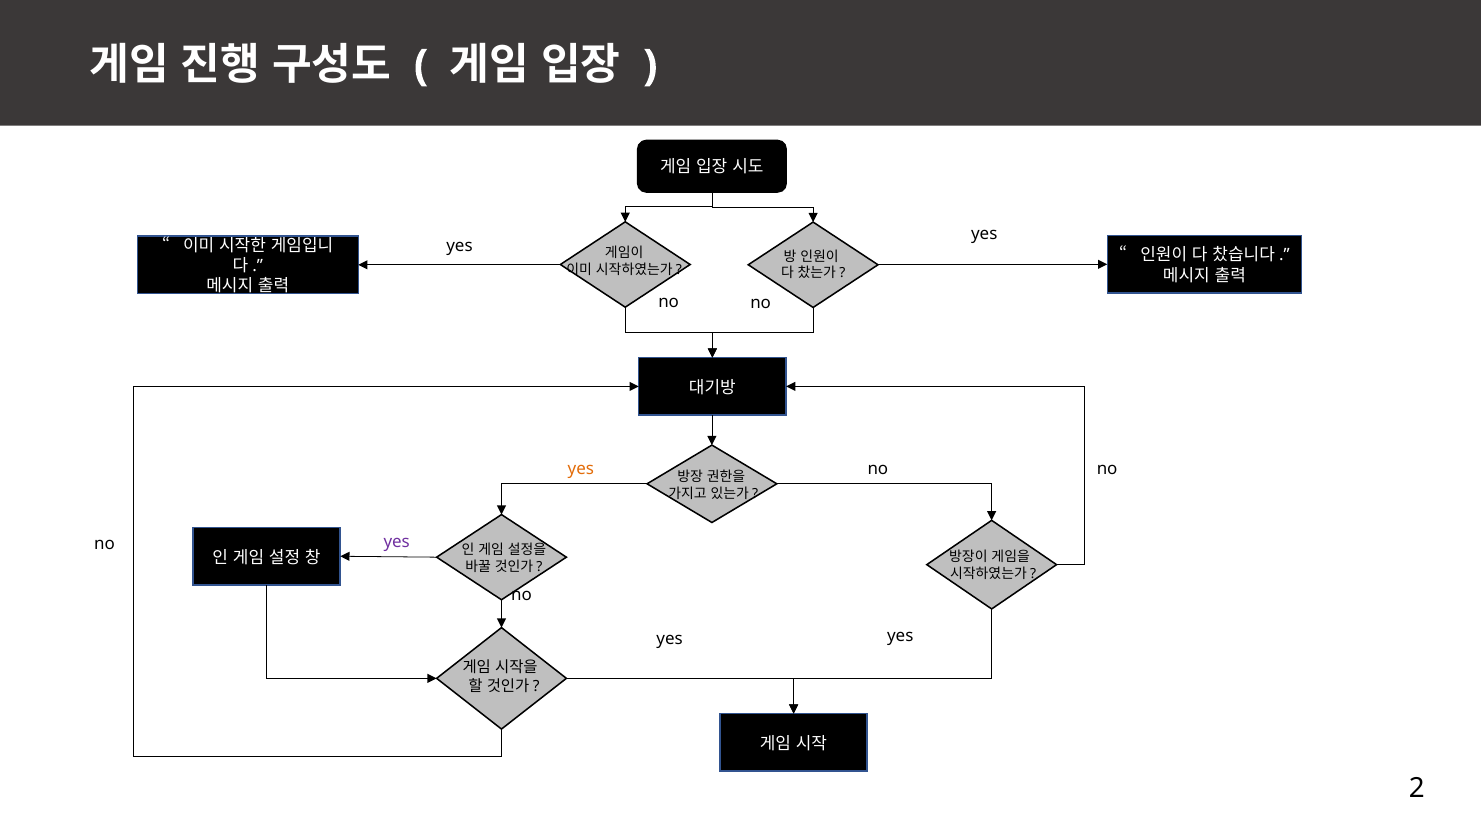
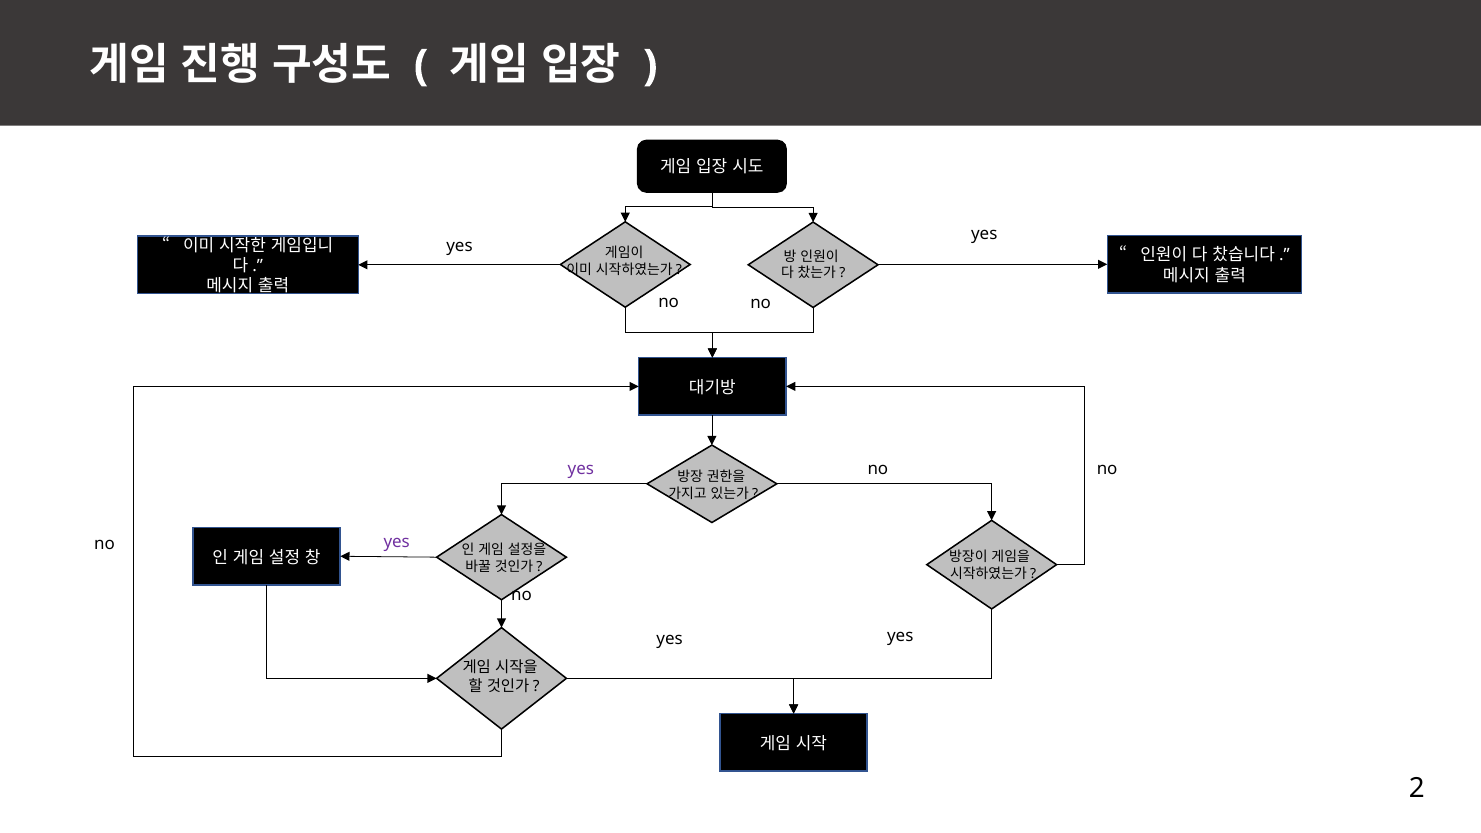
yes at (581, 469) colour: orange -> purple
